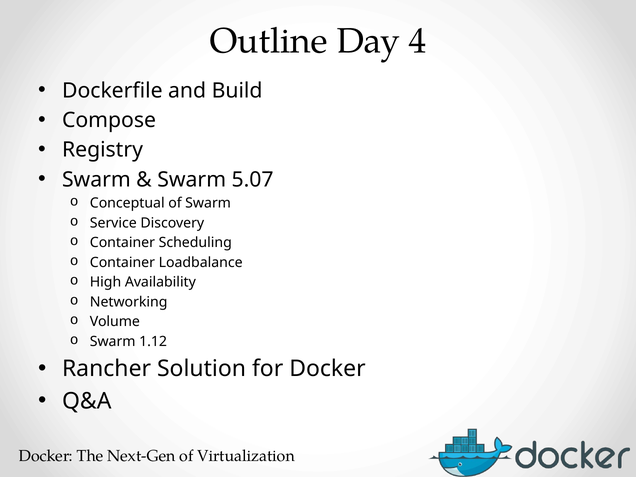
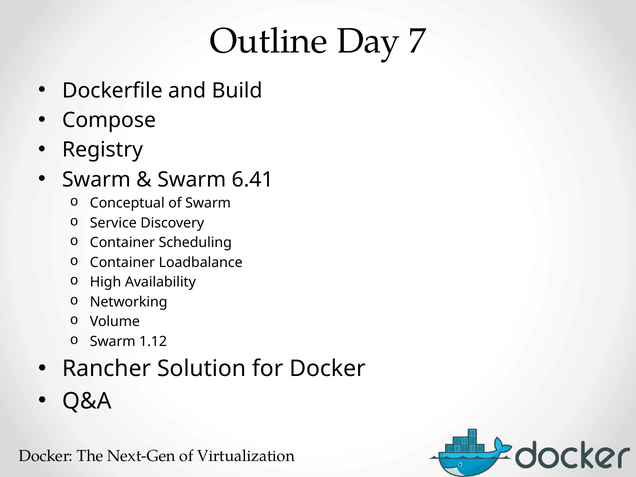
4: 4 -> 7
5.07: 5.07 -> 6.41
